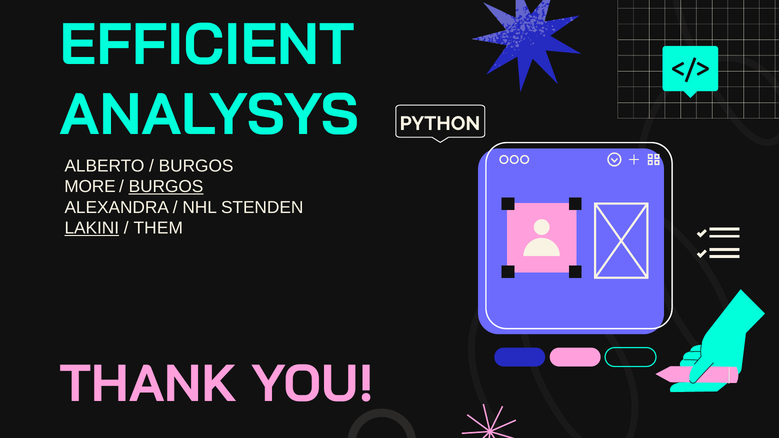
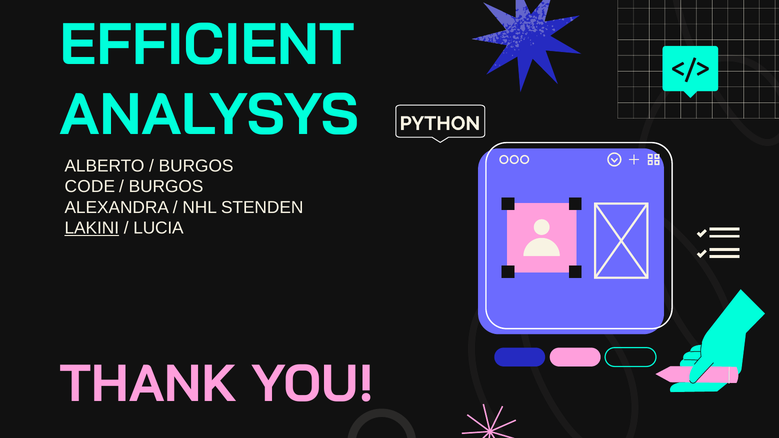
MORE: MORE -> CODE
BURGOS at (166, 187) underline: present -> none
THEM: THEM -> LUCIA
